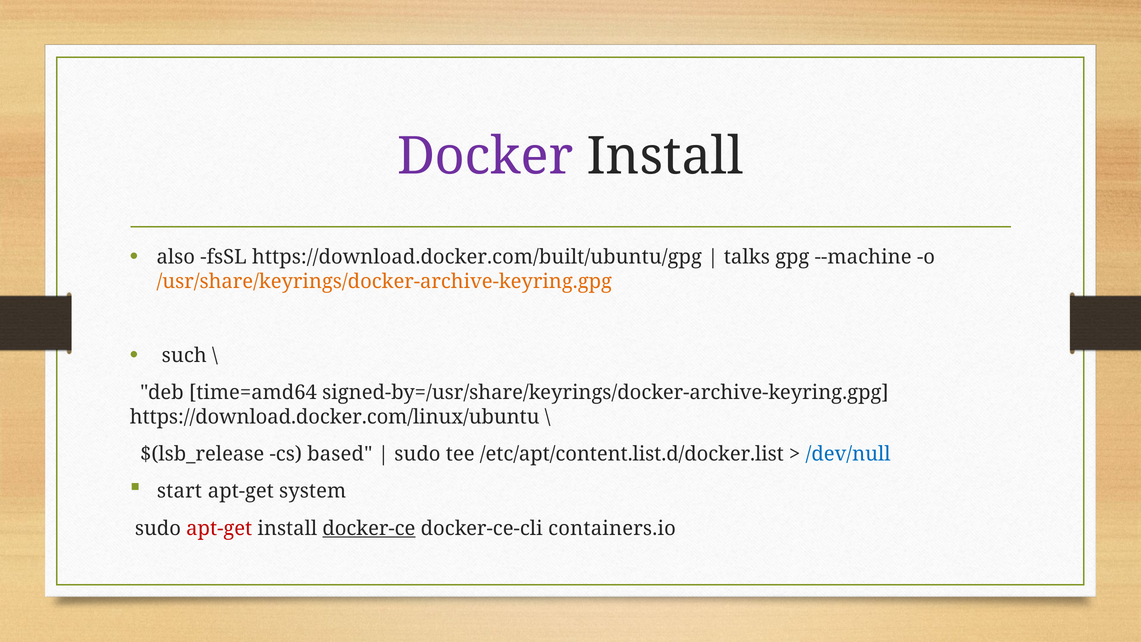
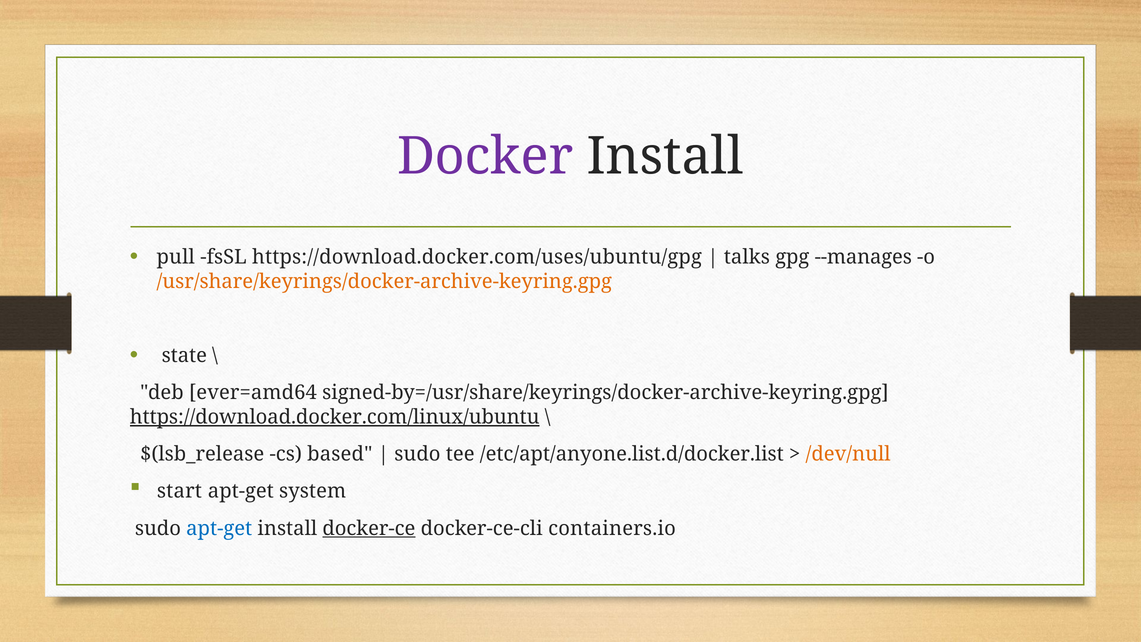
also: also -> pull
https://download.docker.com/built/ubuntu/gpg: https://download.docker.com/built/ubuntu/gpg -> https://download.docker.com/uses/ubuntu/gpg
--machine: --machine -> --manages
such: such -> state
time=amd64: time=amd64 -> ever=amd64
https://download.docker.com/linux/ubuntu underline: none -> present
/etc/apt/content.list.d/docker.list: /etc/apt/content.list.d/docker.list -> /etc/apt/anyone.list.d/docker.list
/dev/null colour: blue -> orange
apt-get at (219, 528) colour: red -> blue
